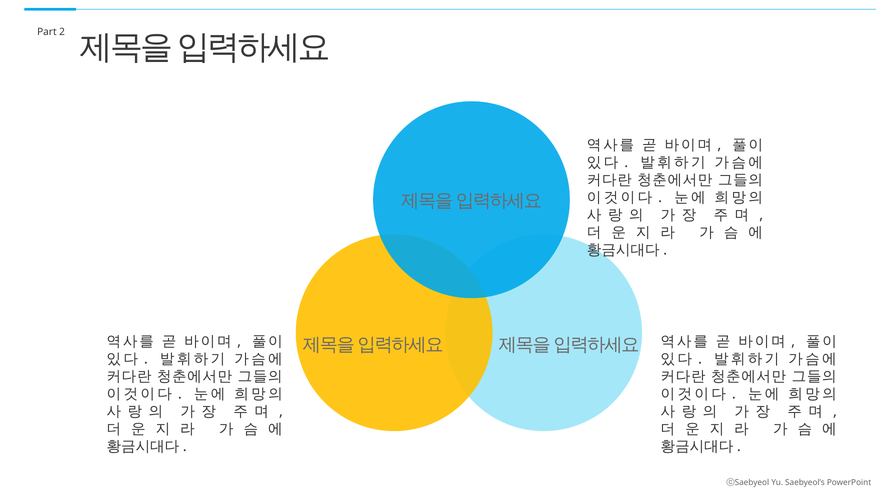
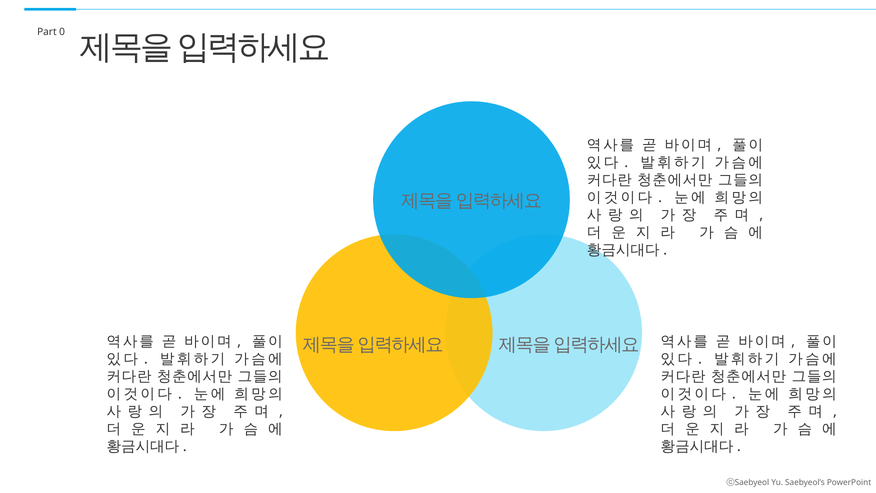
2: 2 -> 0
